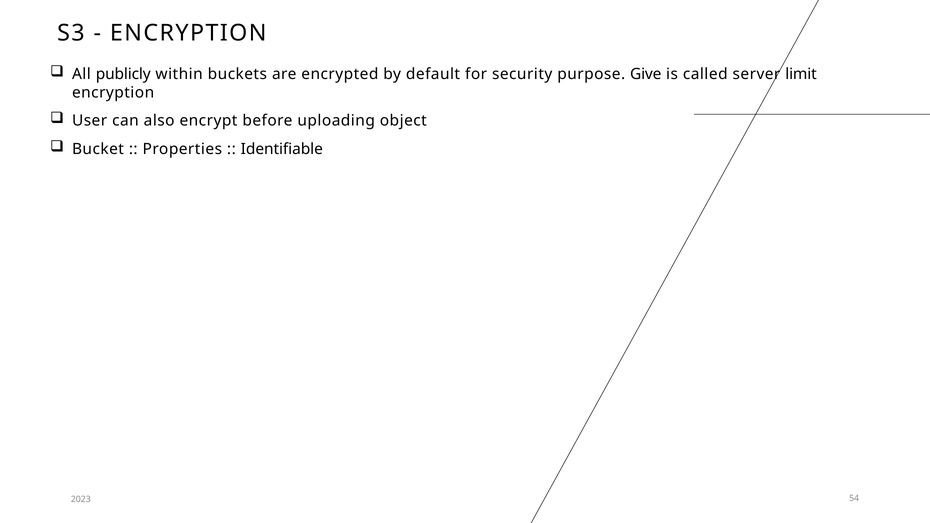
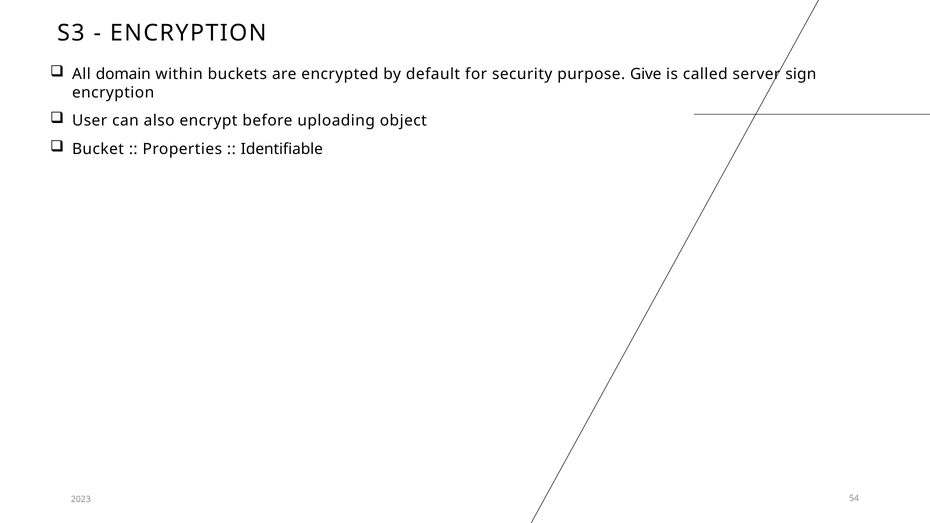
publicly: publicly -> domain
limit: limit -> sign
